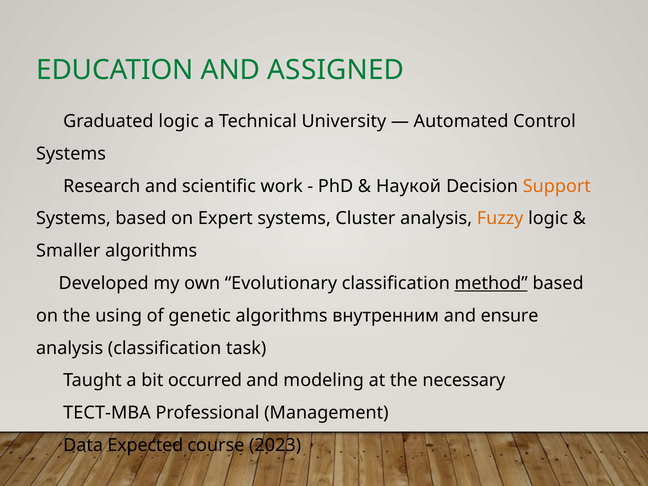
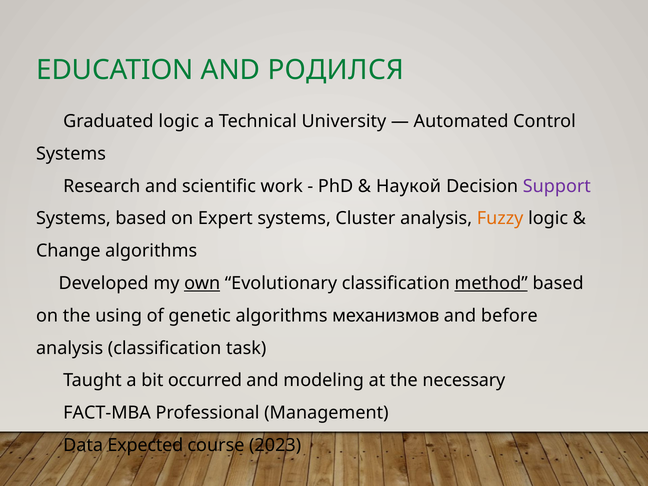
ASSIGNED: ASSIGNED -> РОДИЛСЯ
Support colour: orange -> purple
Smaller: Smaller -> Change
own underline: none -> present
внутренним: внутренним -> механизмов
ensure: ensure -> before
ТЕСТ-MBA: ТЕСТ-MBA -> FACT-MBA
